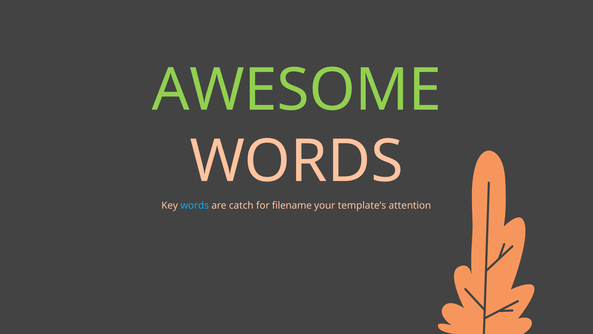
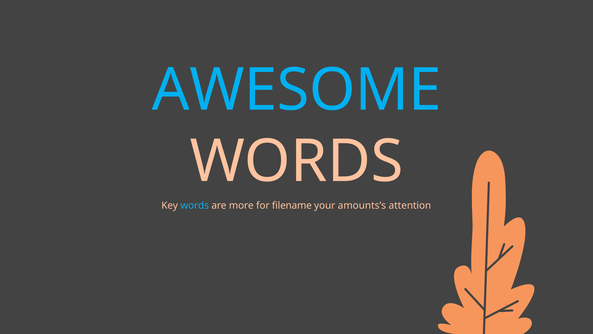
AWESOME colour: light green -> light blue
catch: catch -> more
template’s: template’s -> amounts’s
